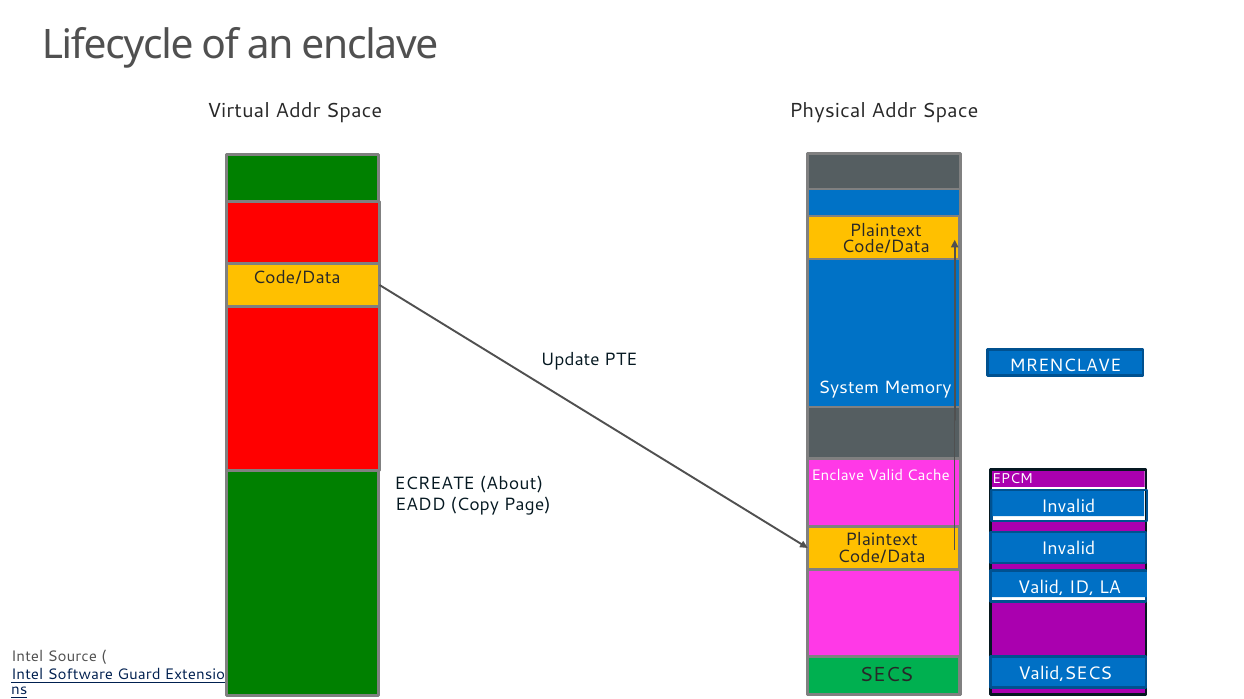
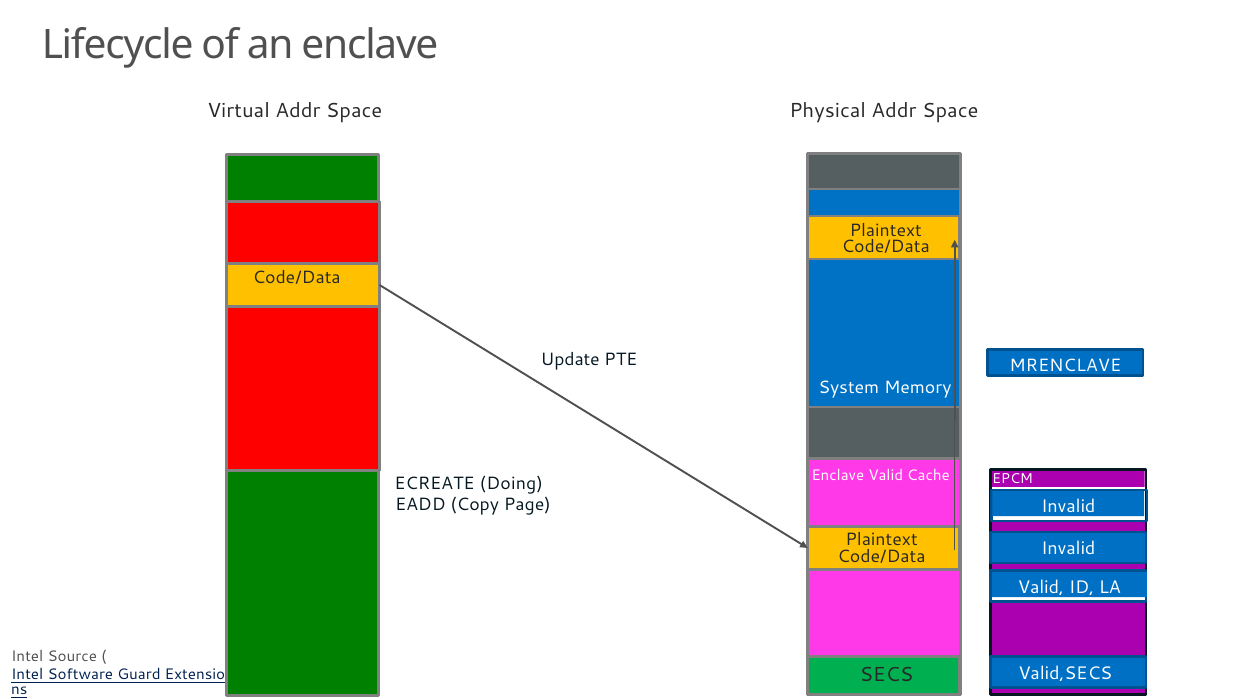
About: About -> Doing
